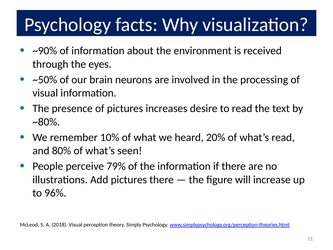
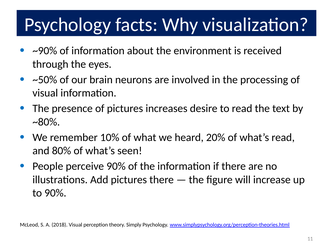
perceive 79%: 79% -> 90%
to 96%: 96% -> 90%
